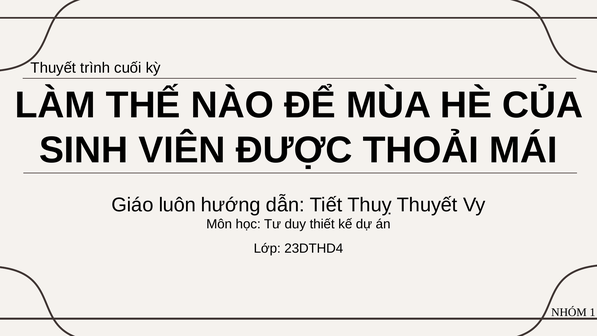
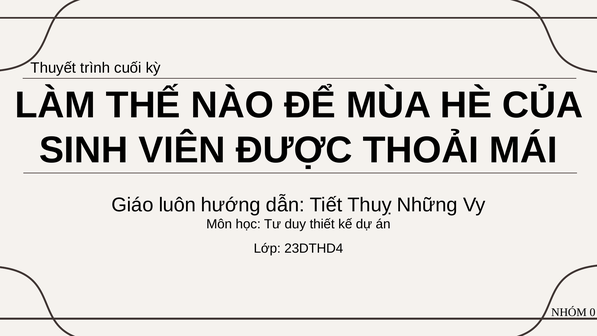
Thuỵ Thuyết: Thuyết -> Những
1: 1 -> 0
